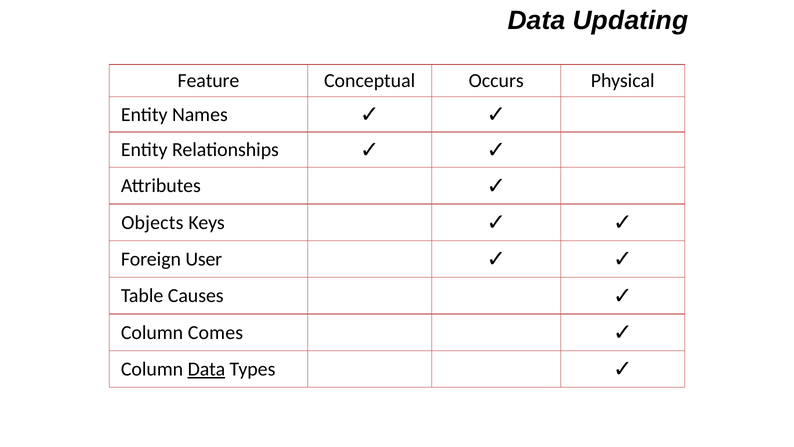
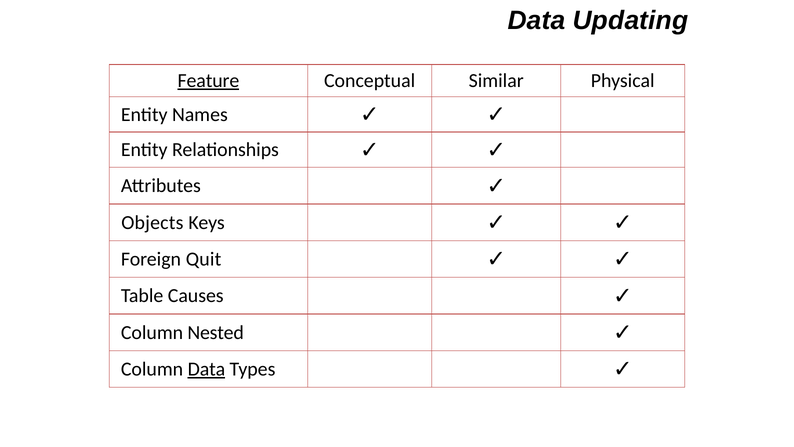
Feature underline: none -> present
Occurs: Occurs -> Similar
User: User -> Quit
Comes: Comes -> Nested
